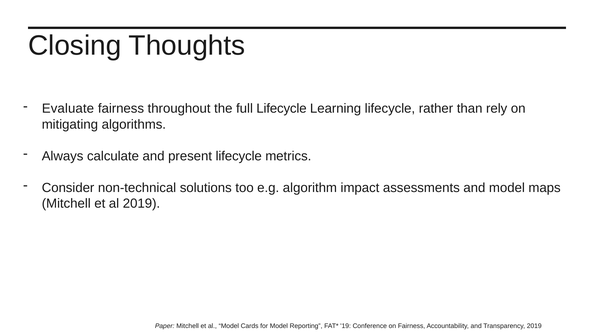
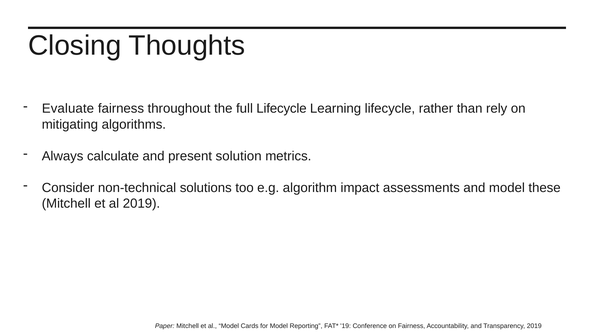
present lifecycle: lifecycle -> solution
maps: maps -> these
